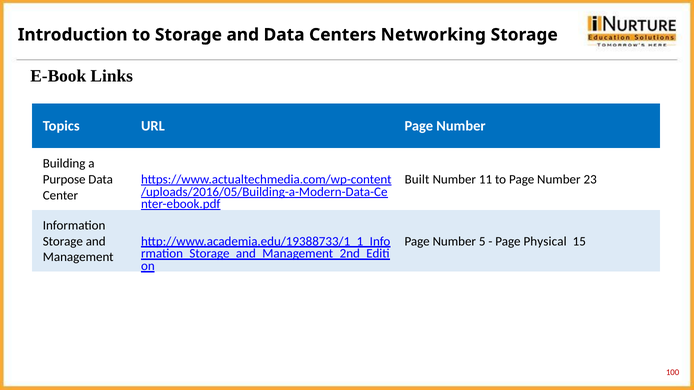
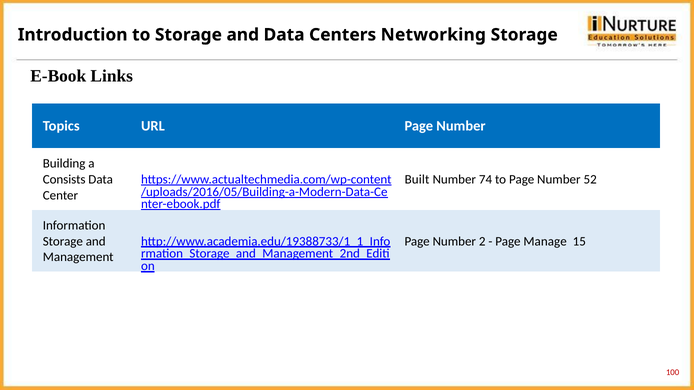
Purpose: Purpose -> Consists
11: 11 -> 74
23: 23 -> 52
5: 5 -> 2
Physical: Physical -> Manage
